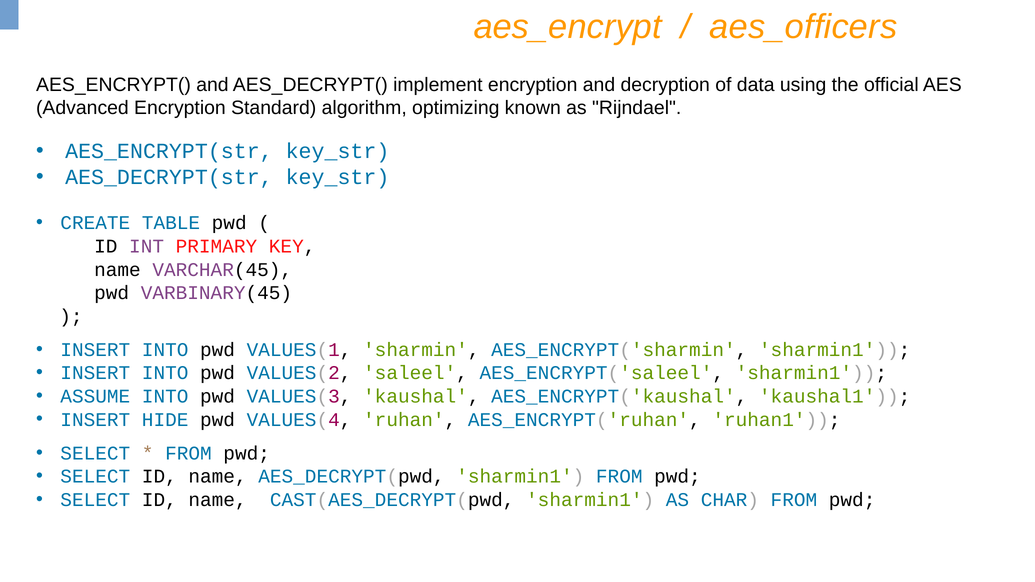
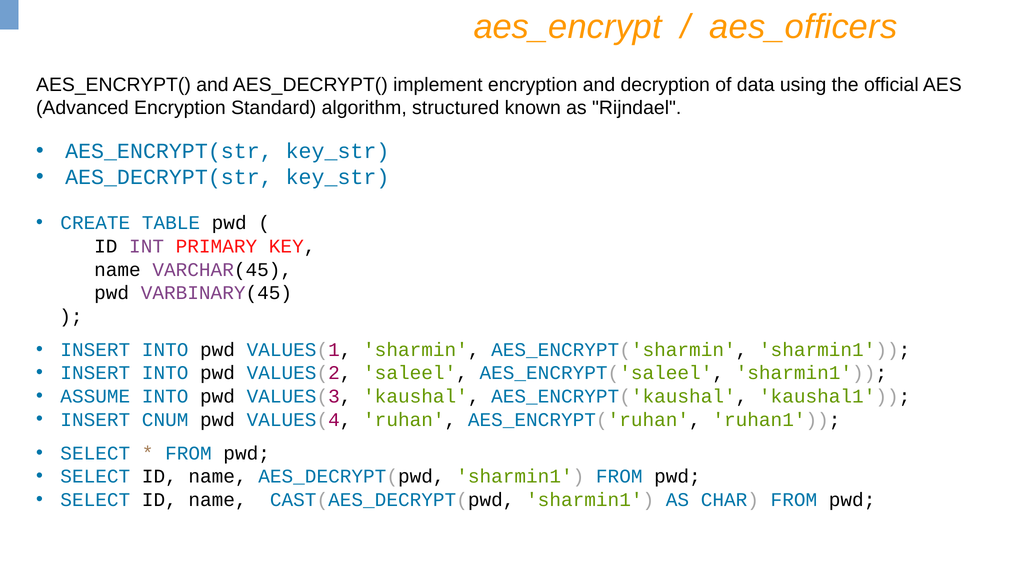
optimizing: optimizing -> structured
HIDE: HIDE -> CNUM
